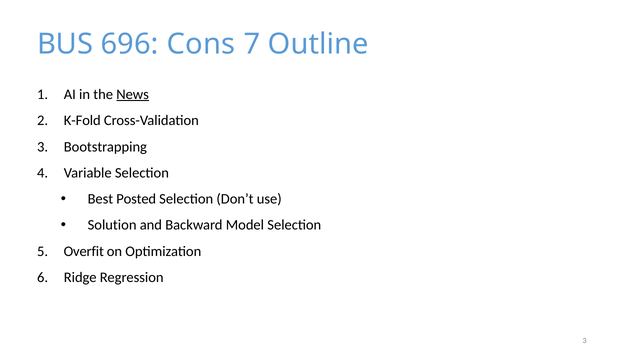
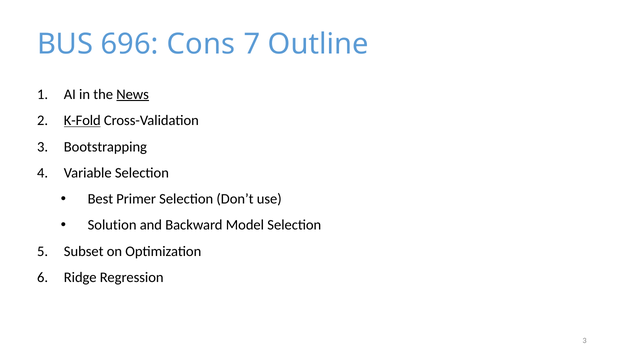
K-Fold underline: none -> present
Posted: Posted -> Primer
Overfit: Overfit -> Subset
